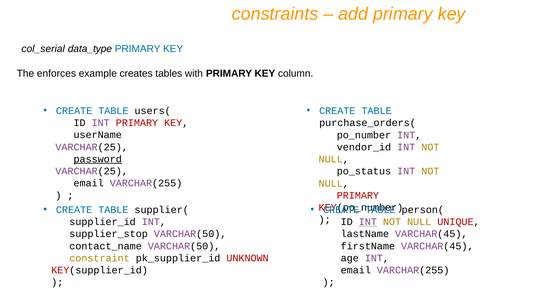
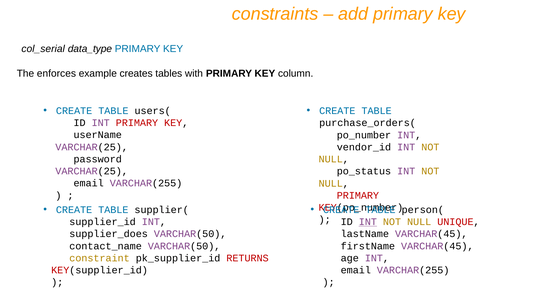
password underline: present -> none
supplier_stop: supplier_stop -> supplier_does
UNKNOWN: UNKNOWN -> RETURNS
